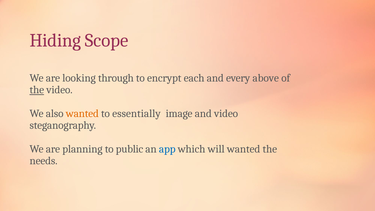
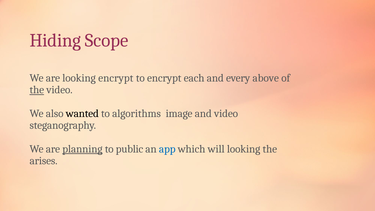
looking through: through -> encrypt
wanted at (82, 113) colour: orange -> black
essentially: essentially -> algorithms
planning underline: none -> present
will wanted: wanted -> looking
needs: needs -> arises
